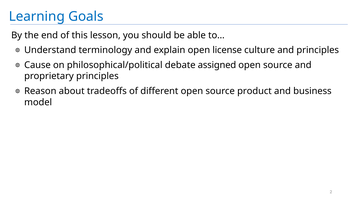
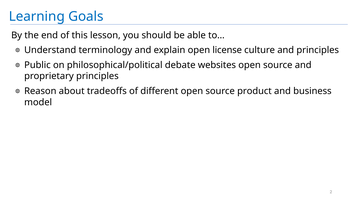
Cause: Cause -> Public
assigned: assigned -> websites
